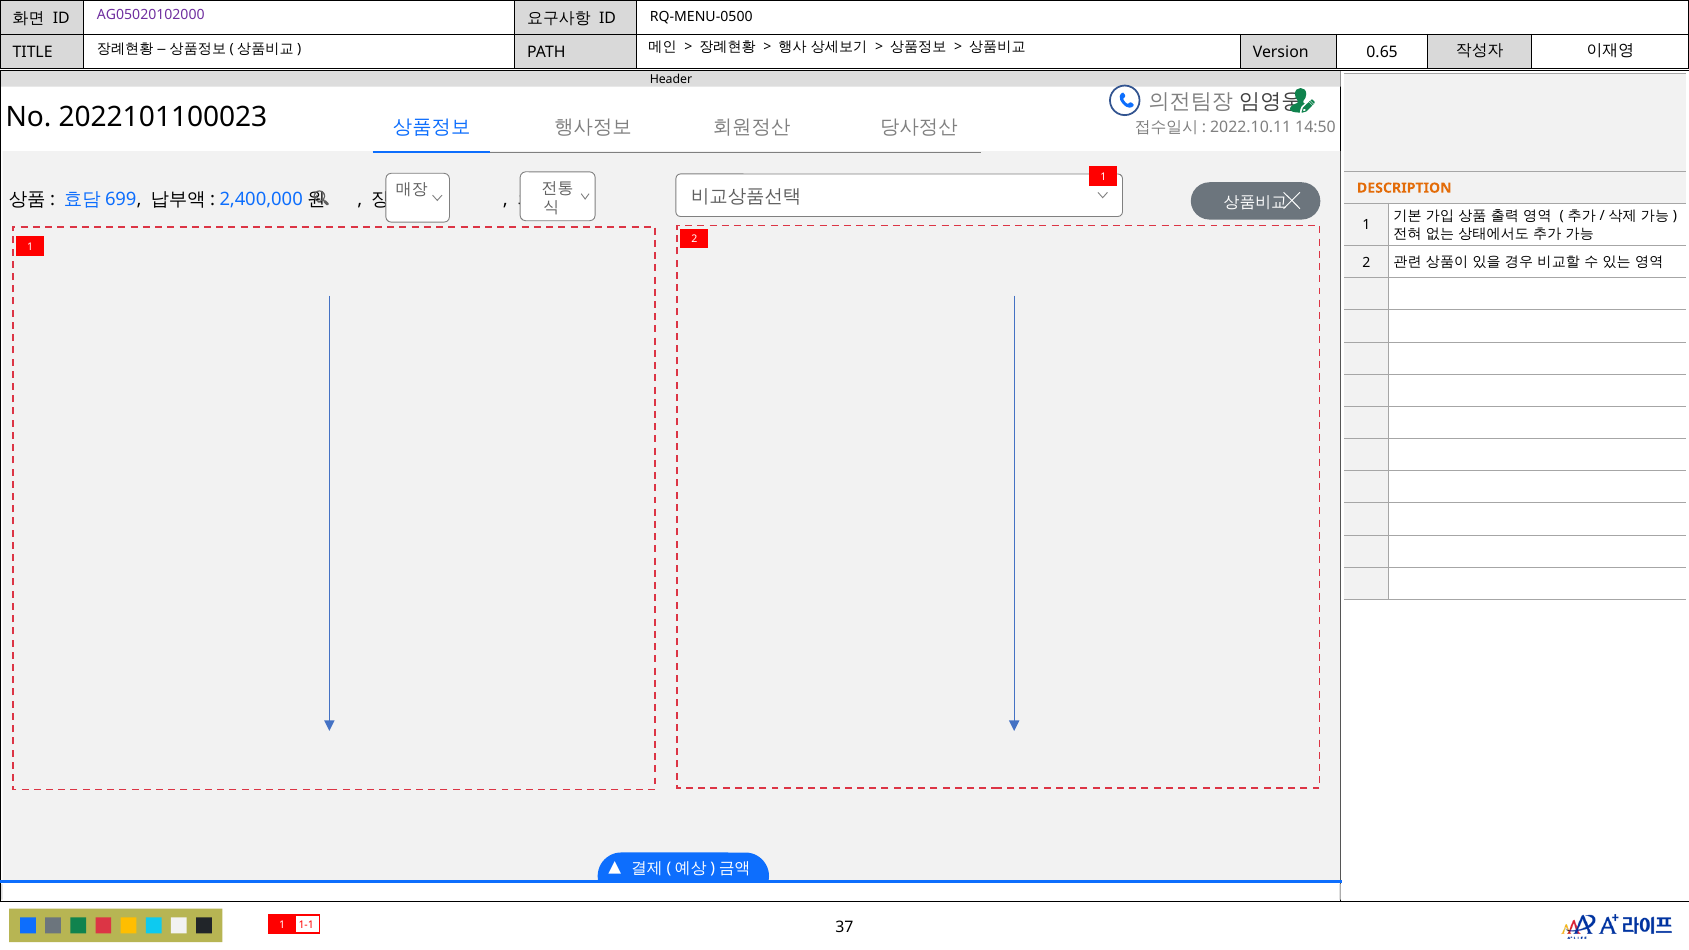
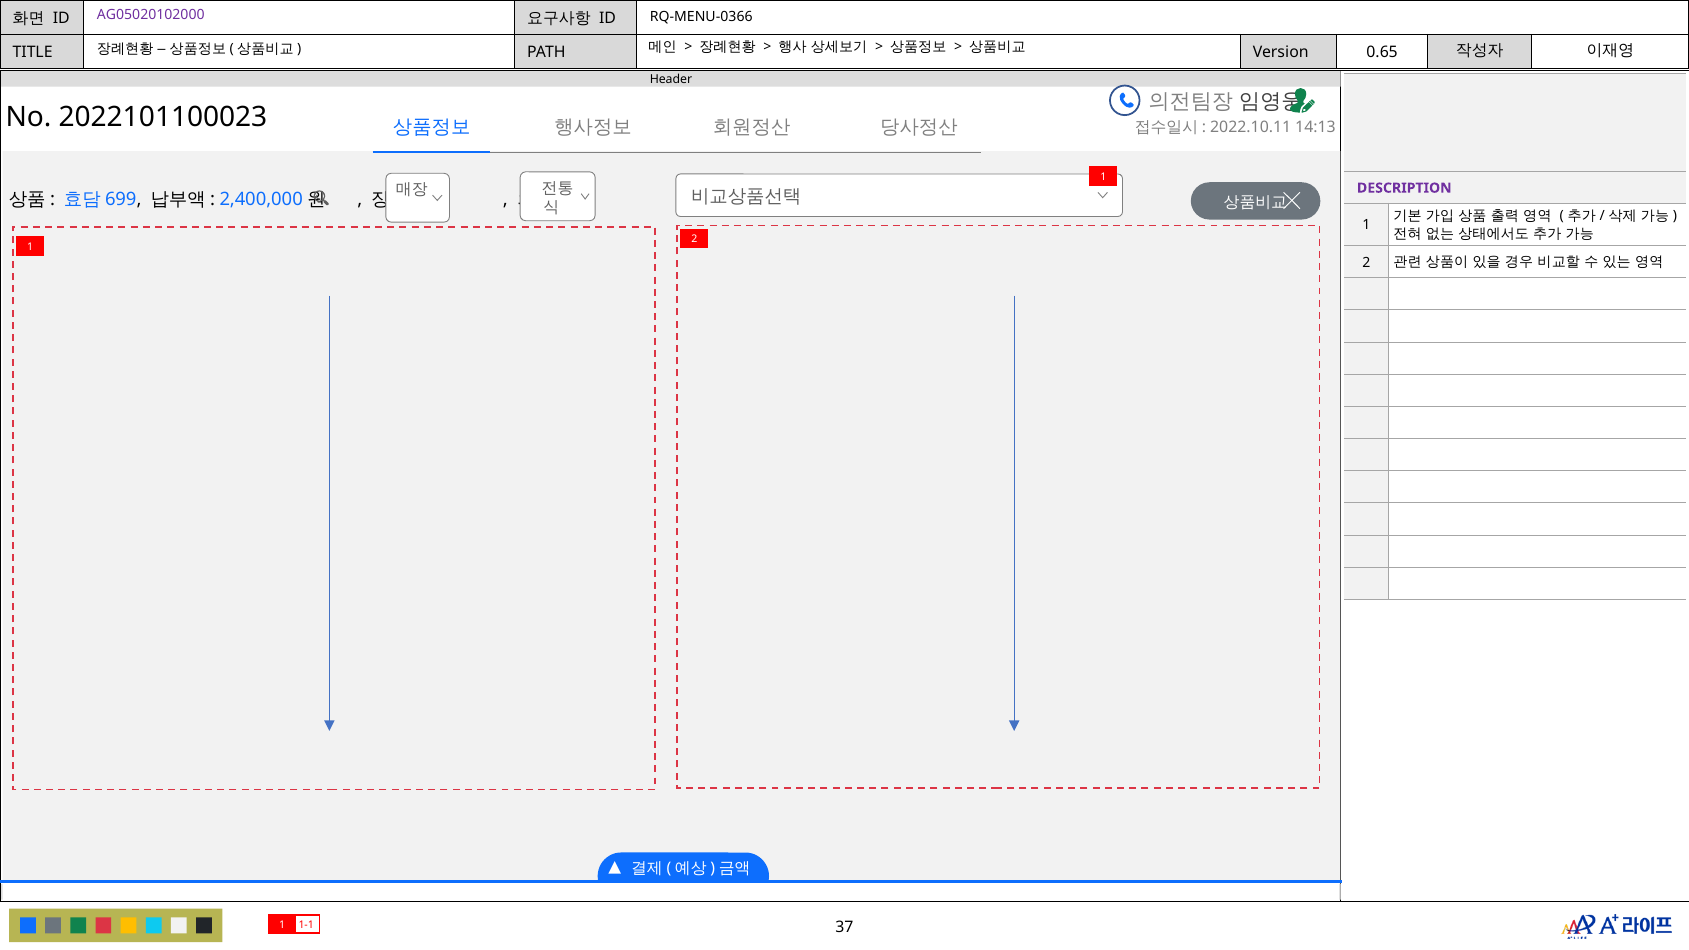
RQ-MENU-0500: RQ-MENU-0500 -> RQ-MENU-0366
14:50: 14:50 -> 14:13
DESCRIPTION colour: orange -> purple
